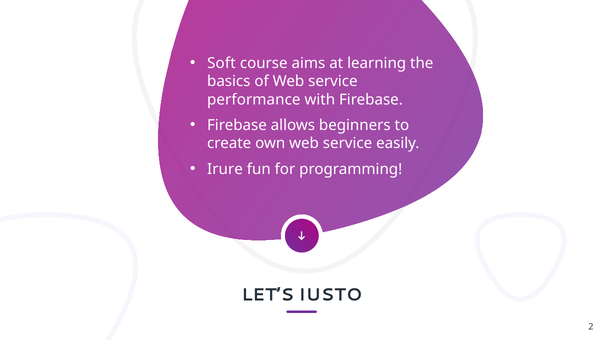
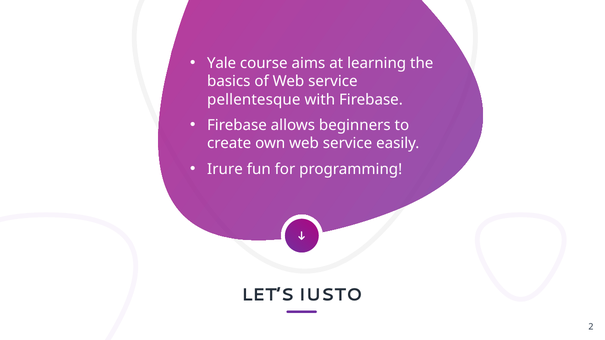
Soft: Soft -> Yale
performance: performance -> pellentesque
